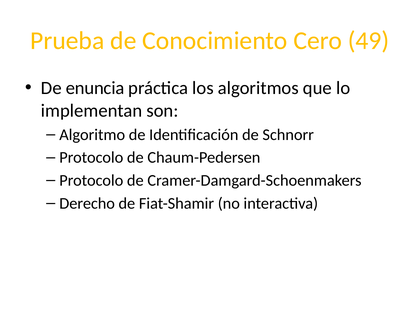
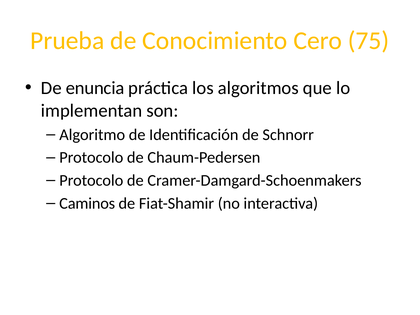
49: 49 -> 75
Derecho: Derecho -> Caminos
